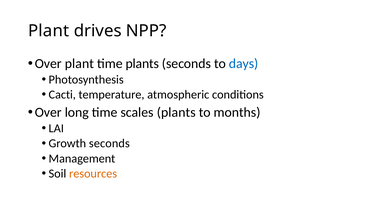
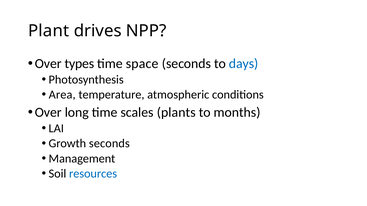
Over plant: plant -> types
time plants: plants -> space
Cacti: Cacti -> Area
resources colour: orange -> blue
